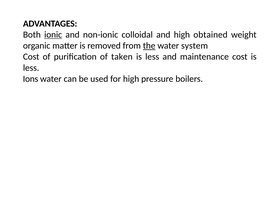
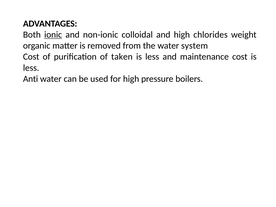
obtained: obtained -> chlorides
the underline: present -> none
Ions: Ions -> Anti
